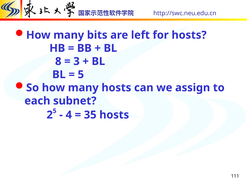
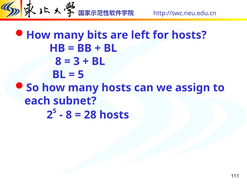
4 at (69, 115): 4 -> 8
35: 35 -> 28
